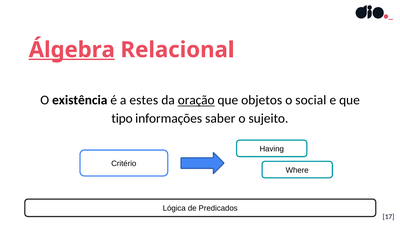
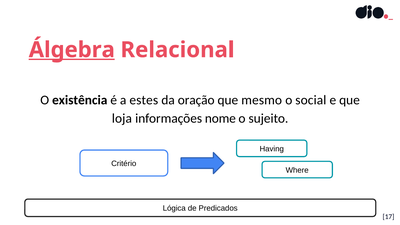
oração underline: present -> none
objetos: objetos -> mesmo
tipo: tipo -> loja
saber: saber -> nome
